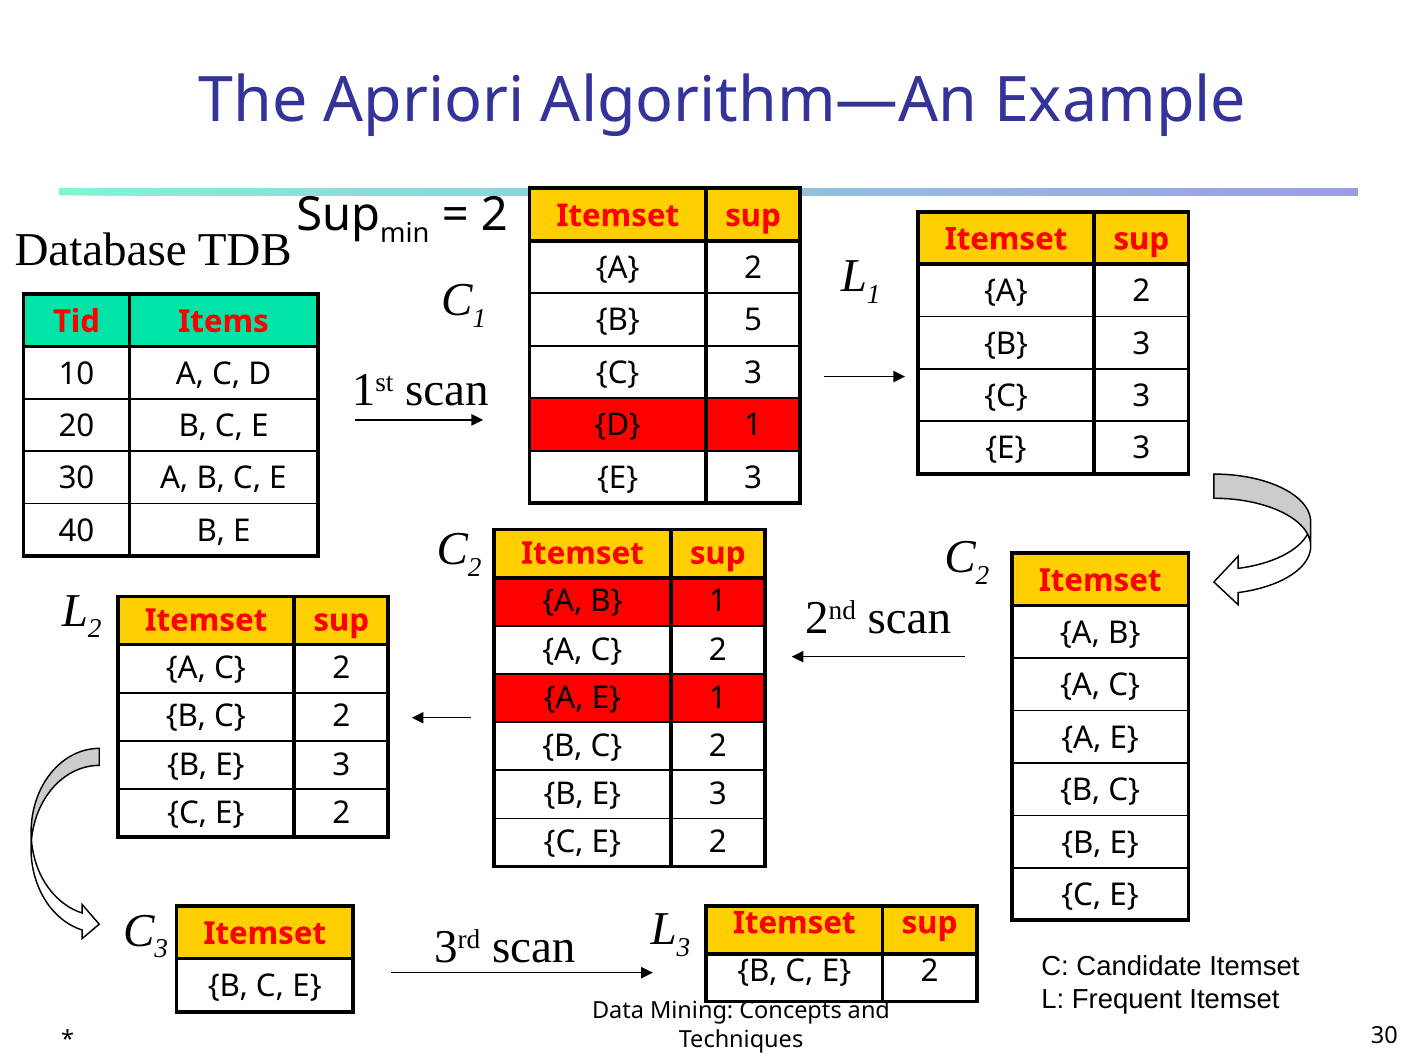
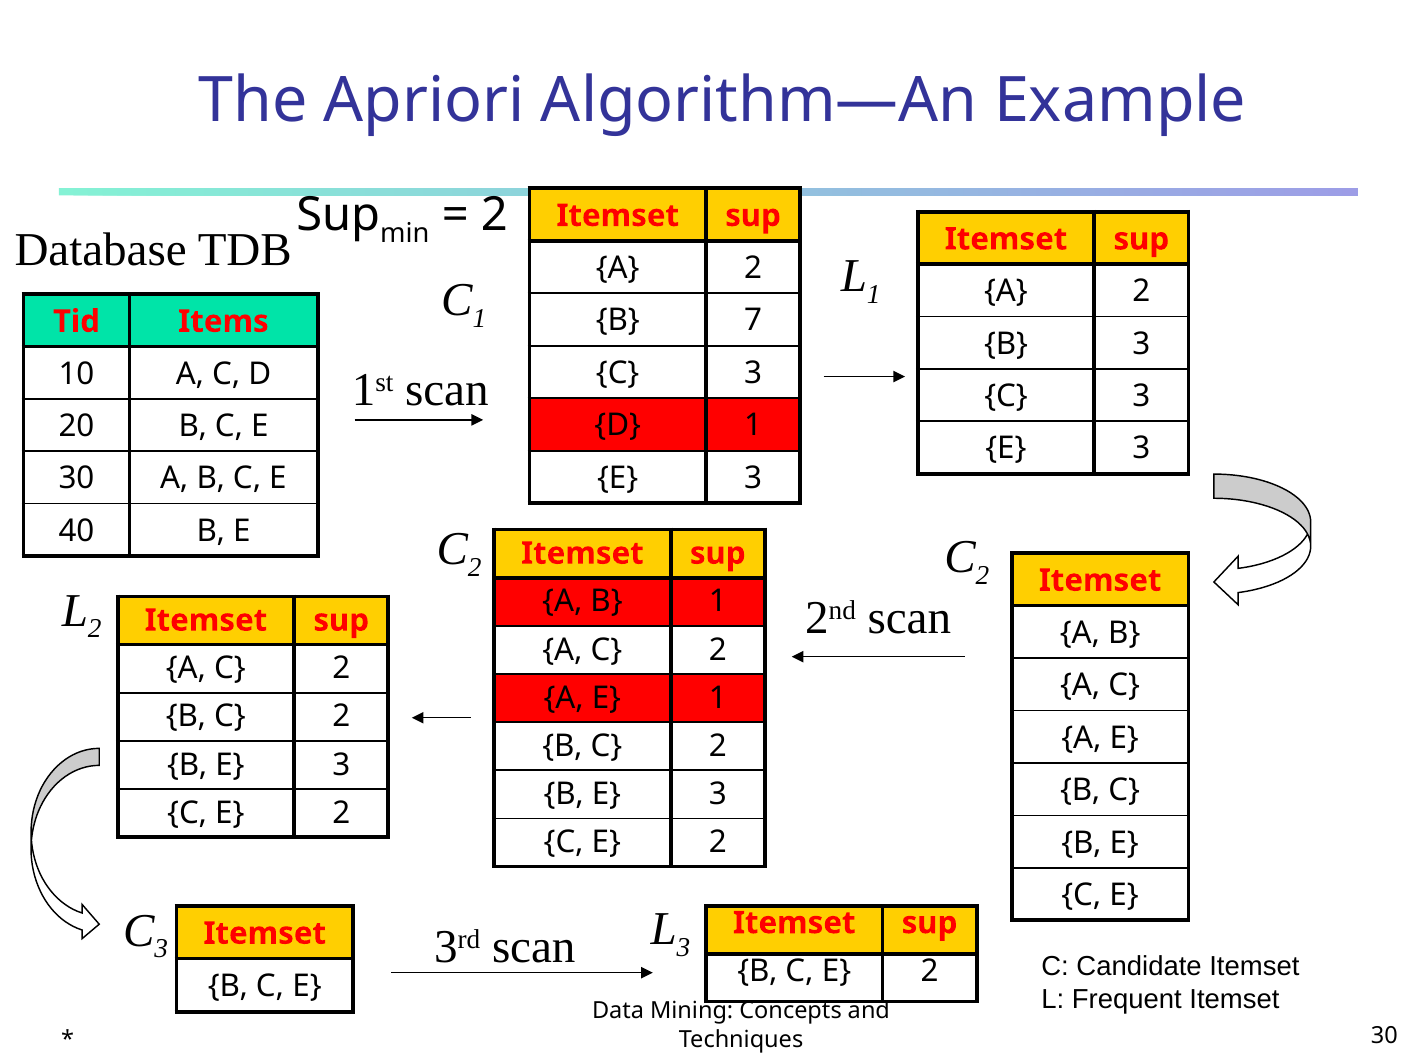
5: 5 -> 7
